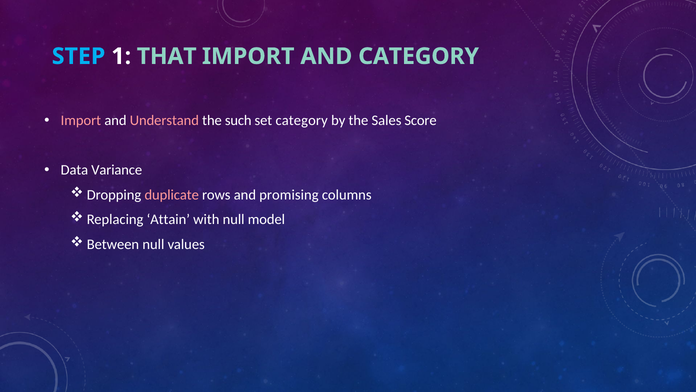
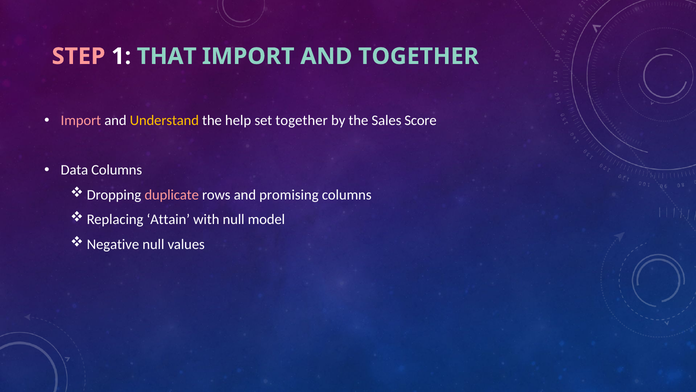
STEP colour: light blue -> pink
AND CATEGORY: CATEGORY -> TOGETHER
Understand colour: pink -> yellow
such: such -> help
set category: category -> together
Data Variance: Variance -> Columns
Between: Between -> Negative
